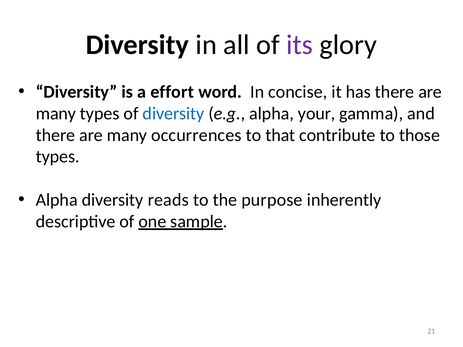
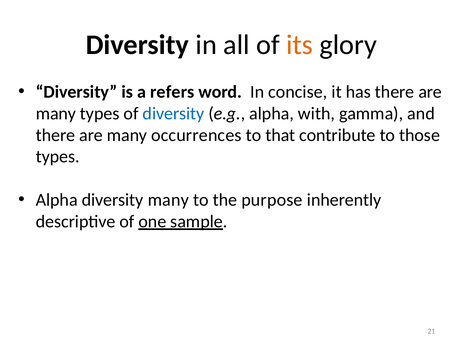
its colour: purple -> orange
effort: effort -> refers
your: your -> with
diversity reads: reads -> many
